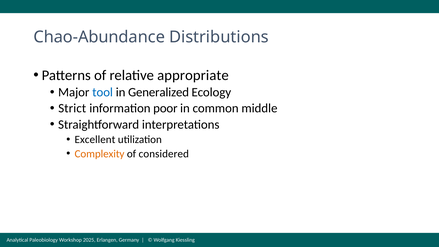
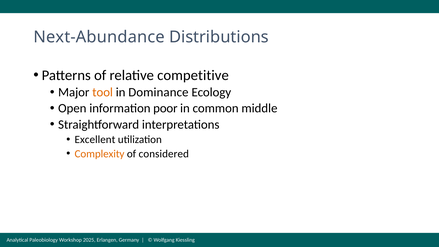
Chao-Abundance: Chao-Abundance -> Next-Abundance
appropriate: appropriate -> competitive
tool colour: blue -> orange
Generalized: Generalized -> Dominance
Strict: Strict -> Open
